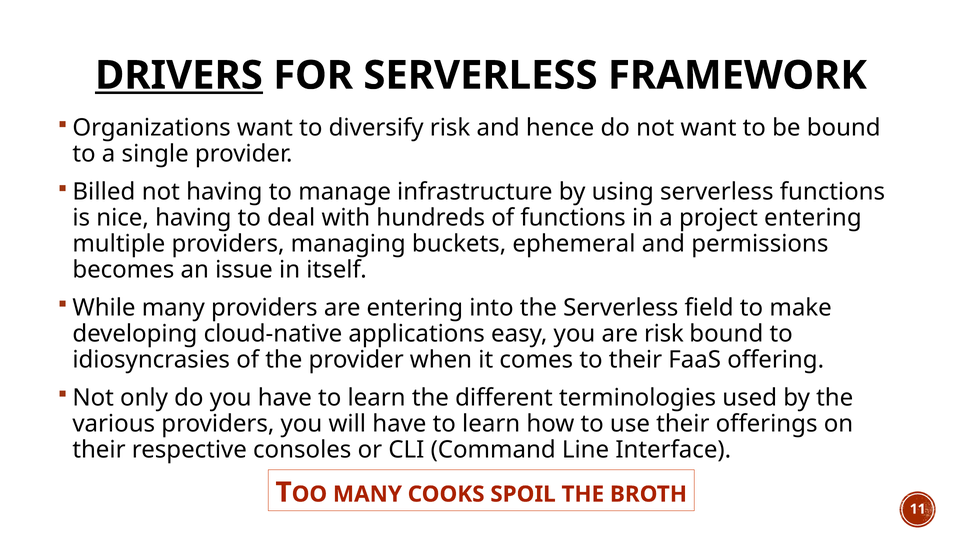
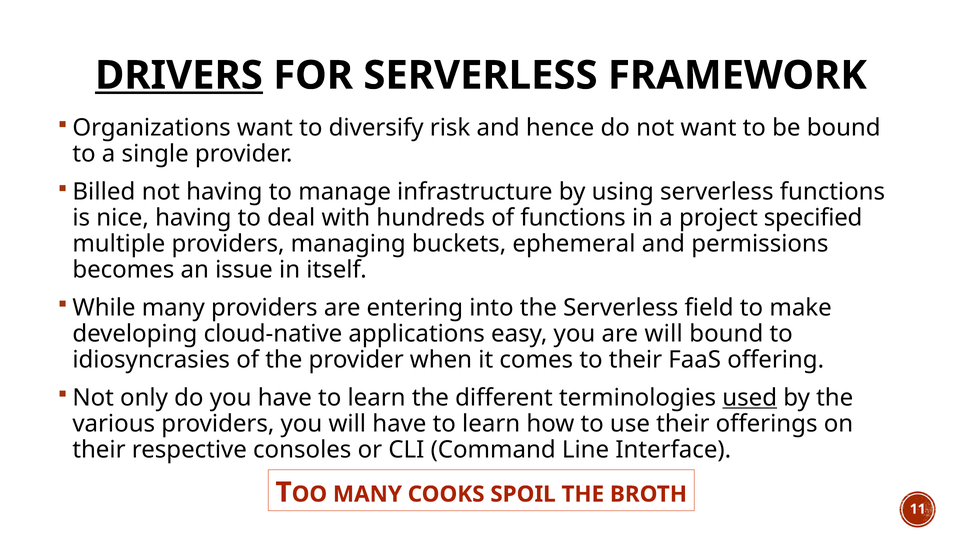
project entering: entering -> specified
are risk: risk -> will
used underline: none -> present
